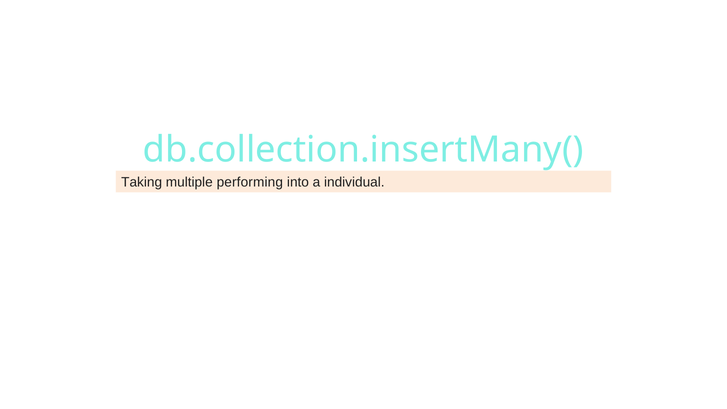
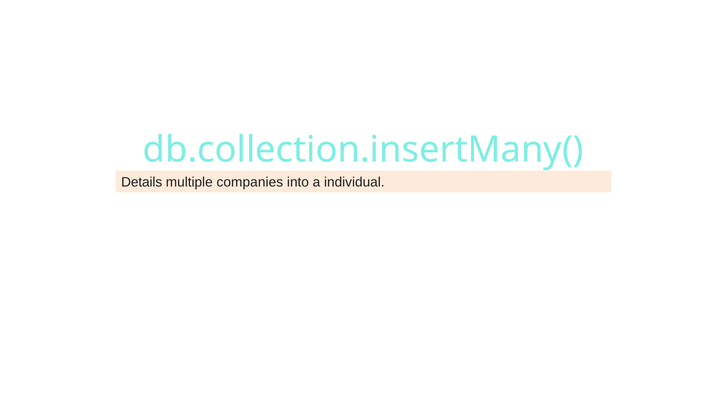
Taking: Taking -> Details
performing: performing -> companies
